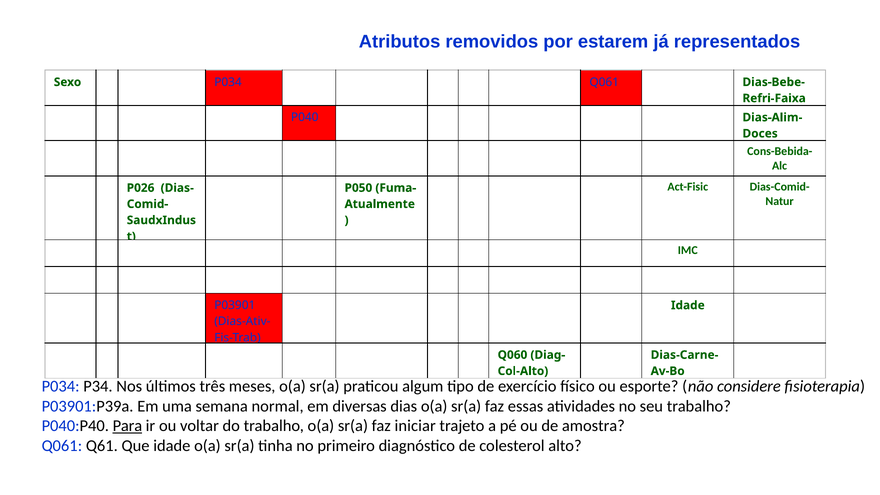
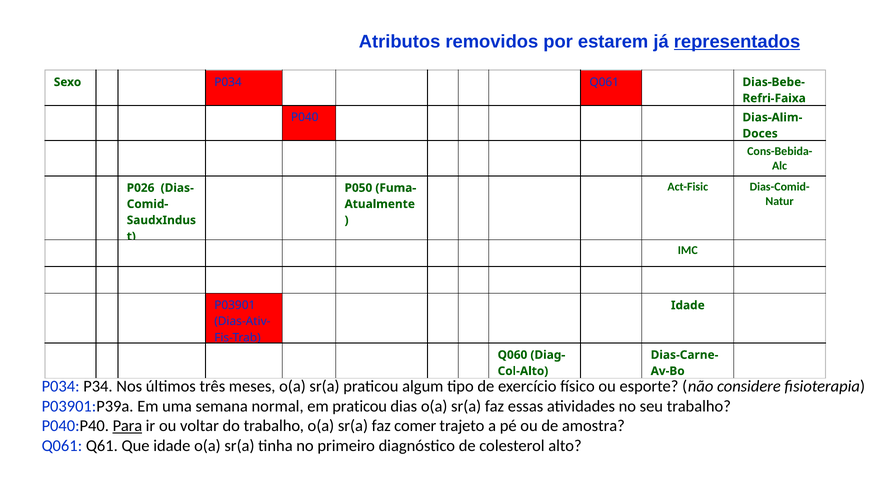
representados underline: none -> present
em diversas: diversas -> praticou
iniciar: iniciar -> comer
